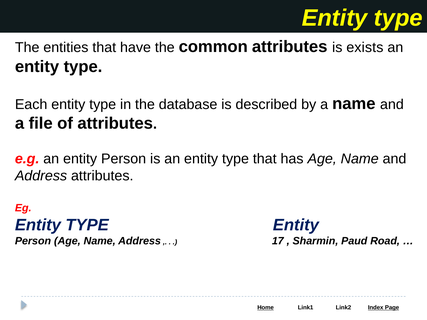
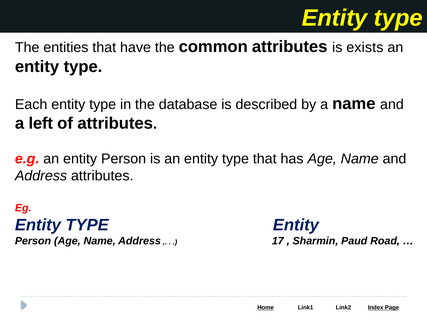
file: file -> left
